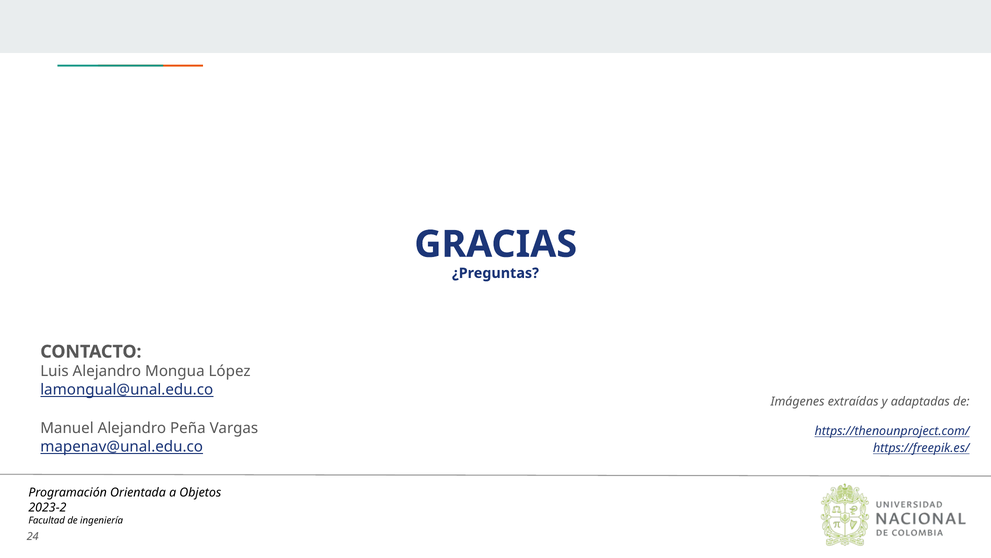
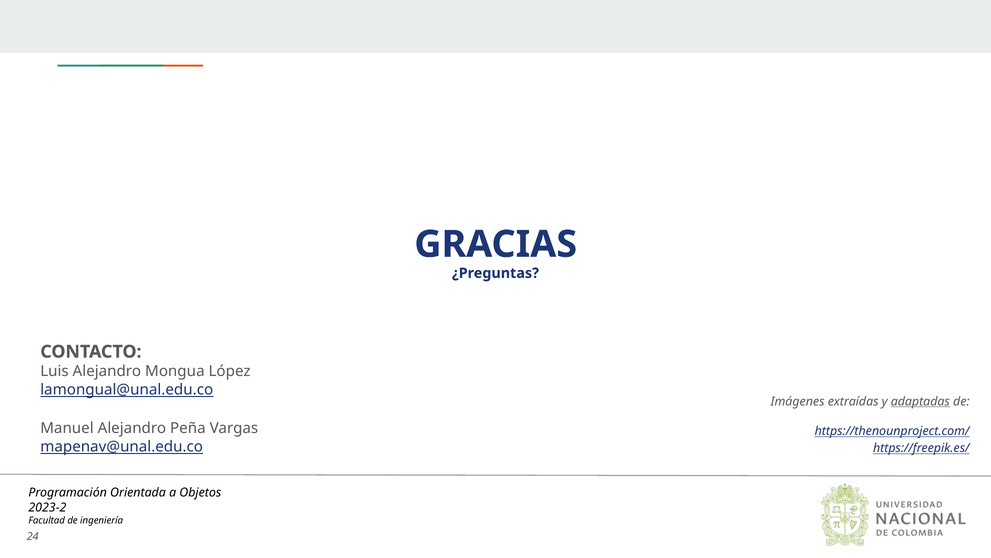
adaptadas underline: none -> present
